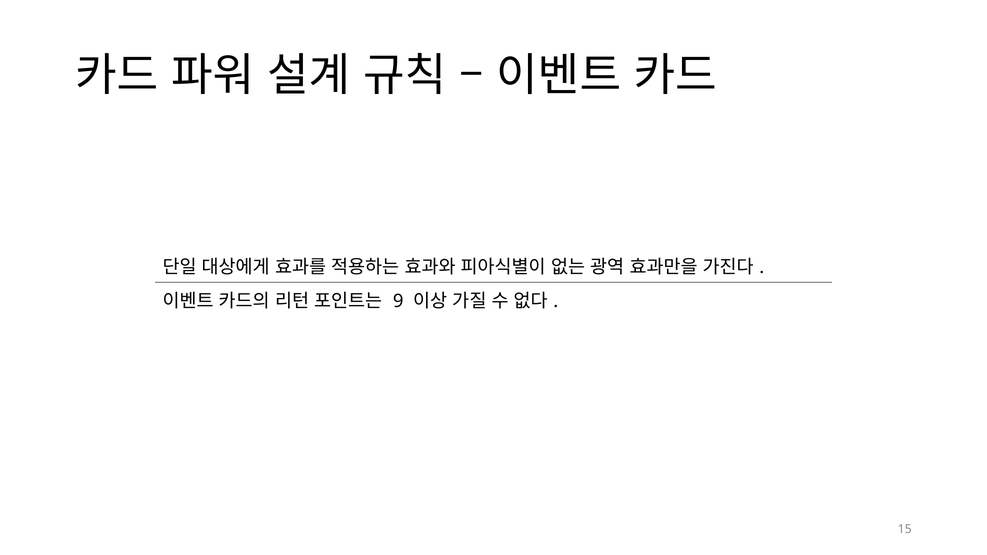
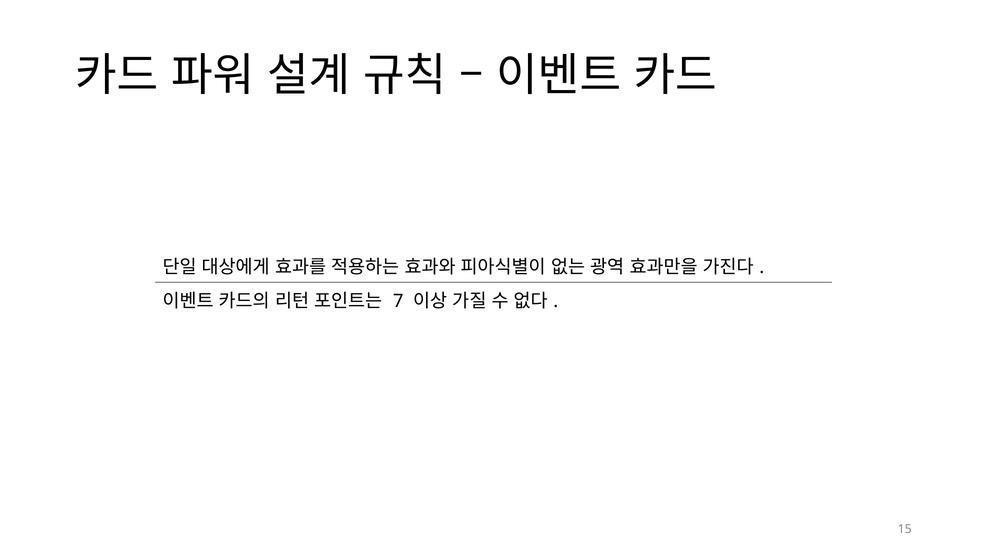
9: 9 -> 7
